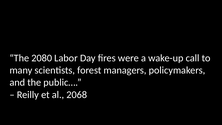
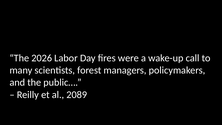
2080: 2080 -> 2026
2068: 2068 -> 2089
